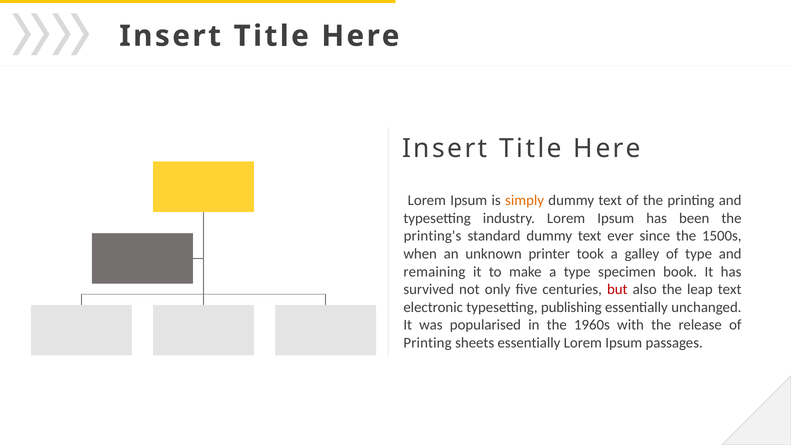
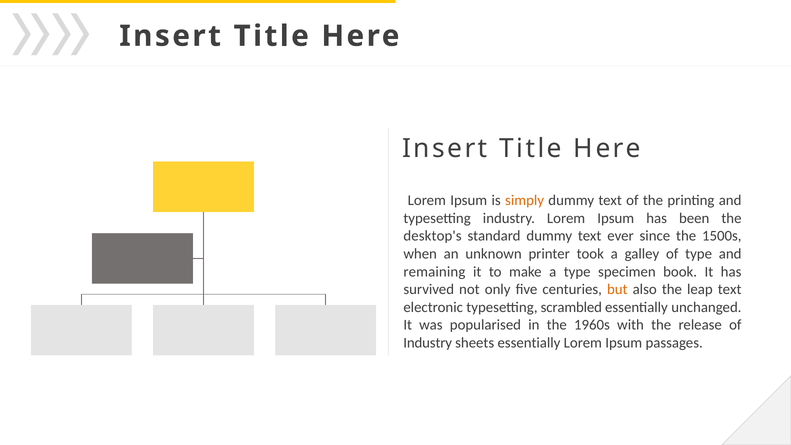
printing's: printing's -> desktop's
but colour: red -> orange
publishing: publishing -> scrambled
Printing at (428, 343): Printing -> Industry
